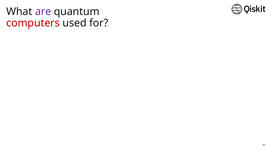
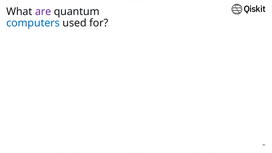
computers colour: red -> blue
